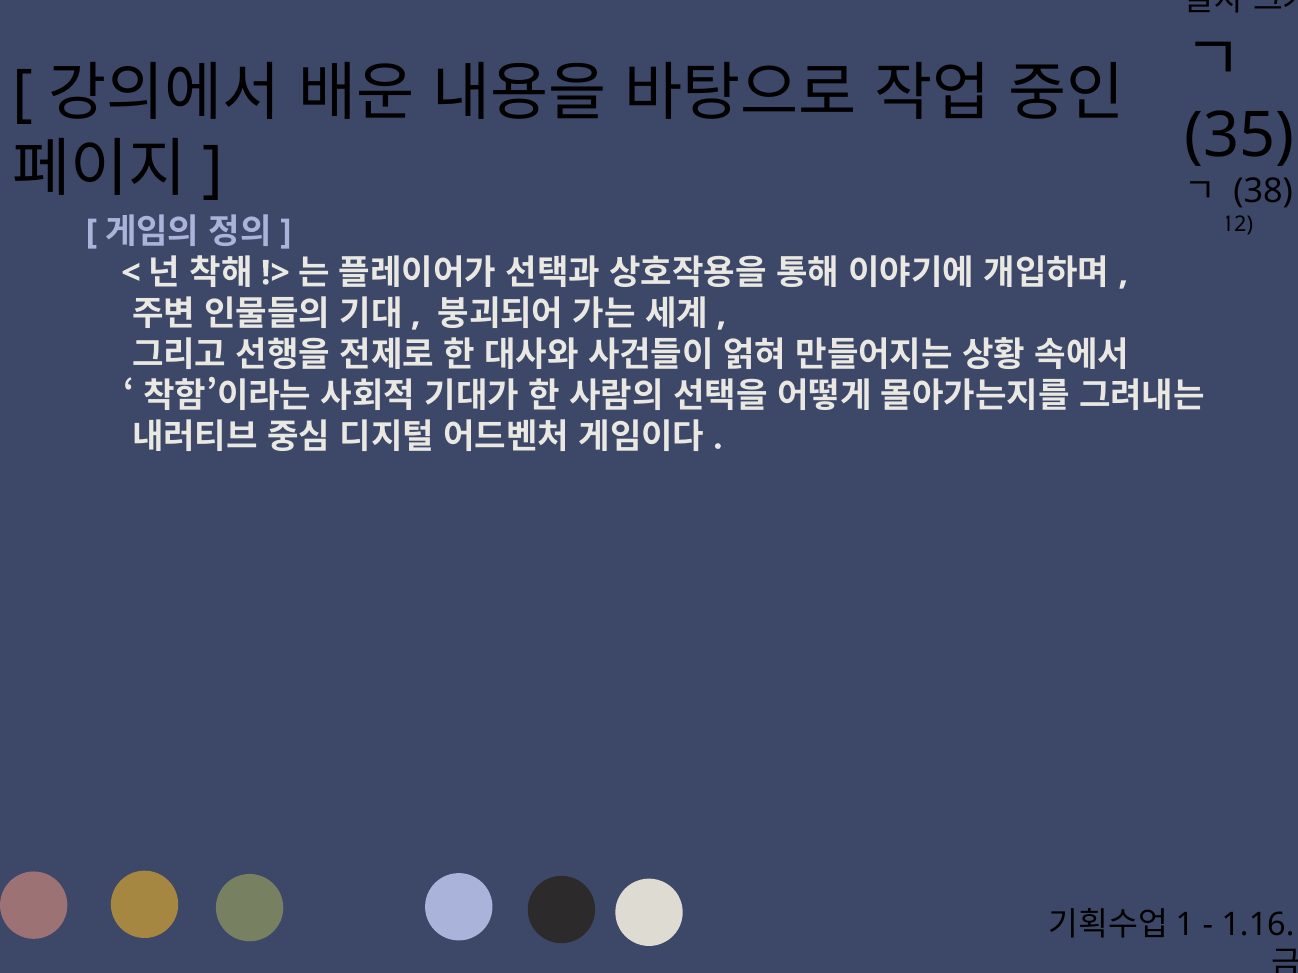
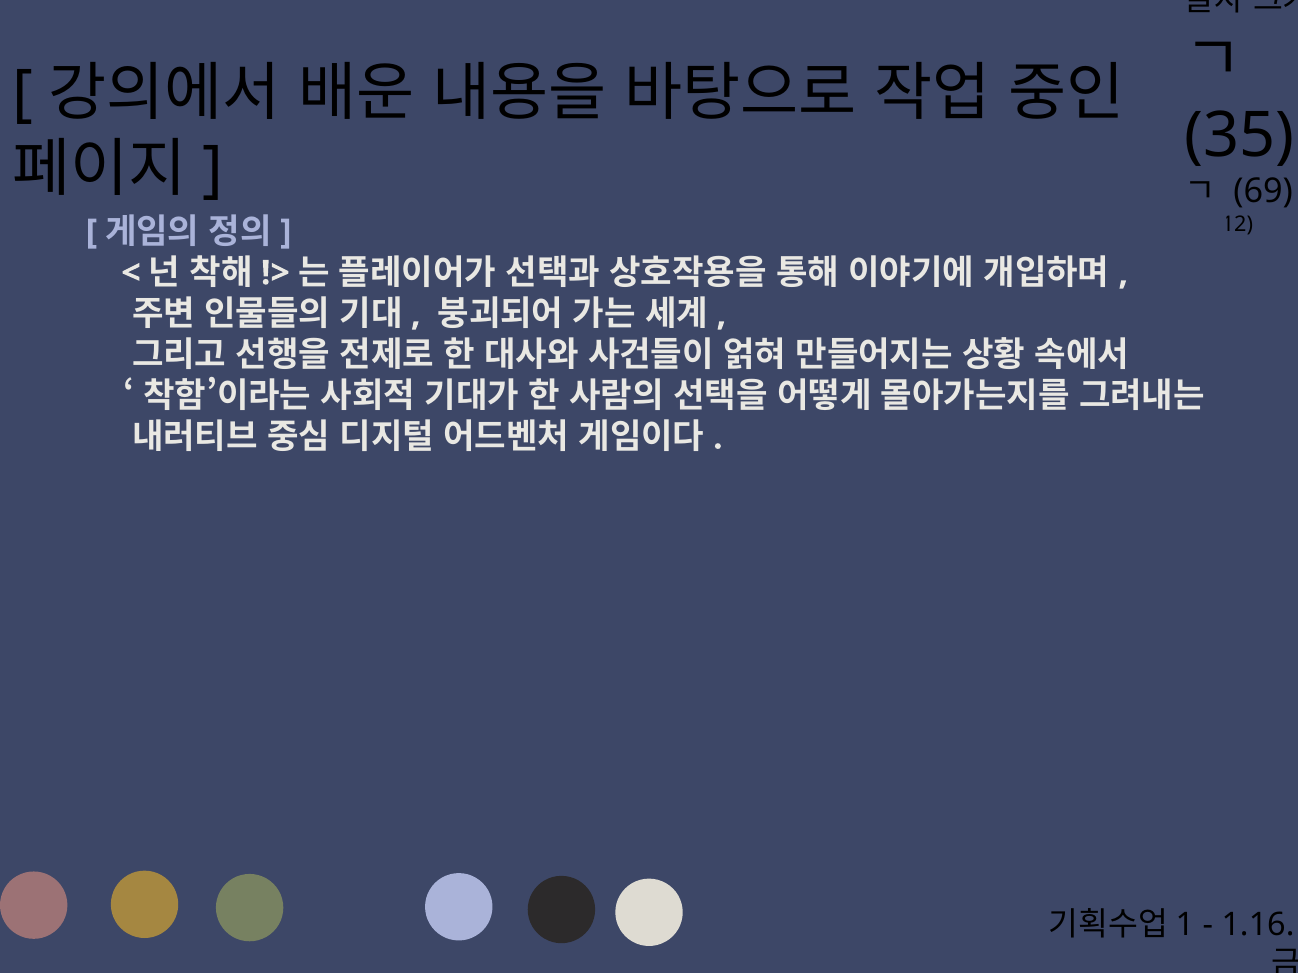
38: 38 -> 69
